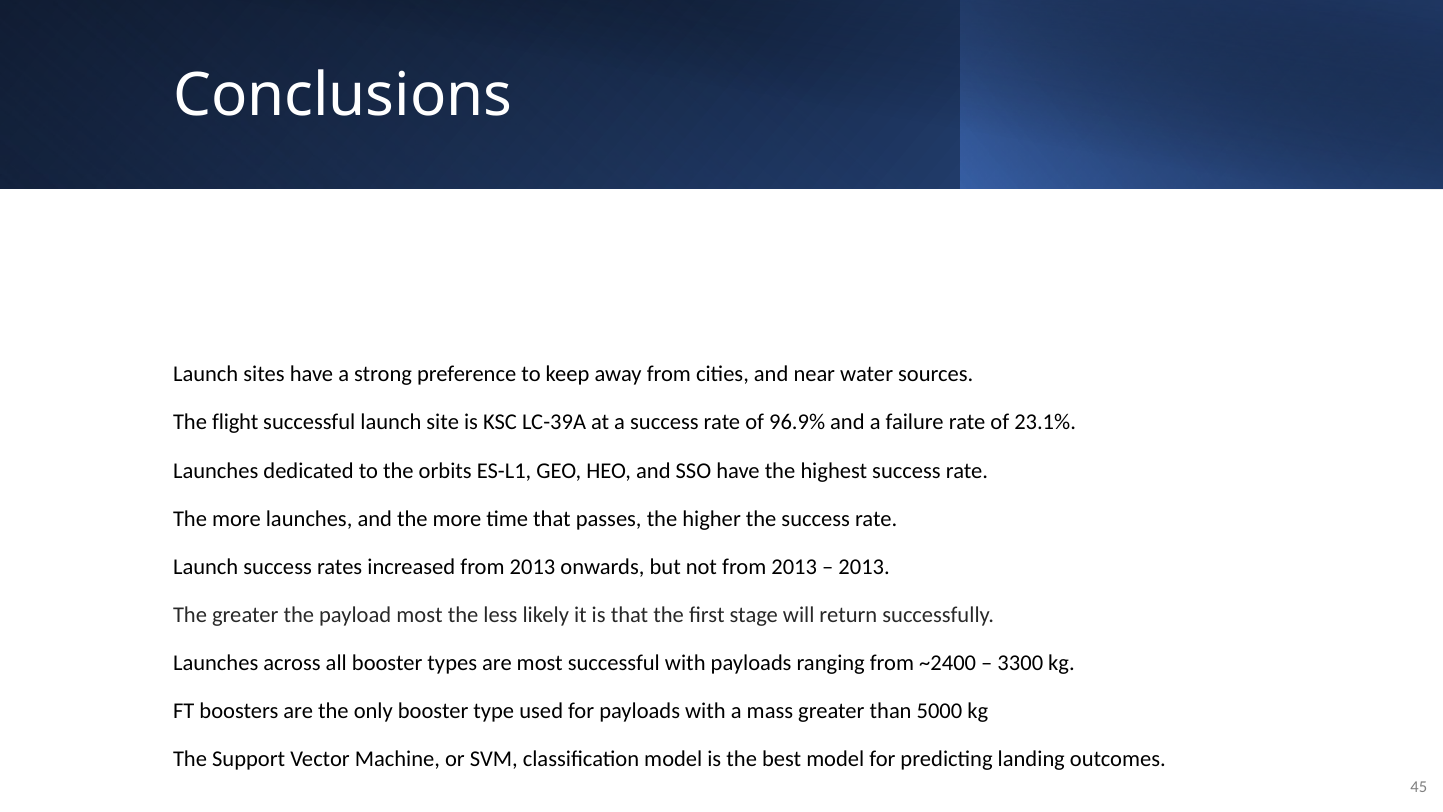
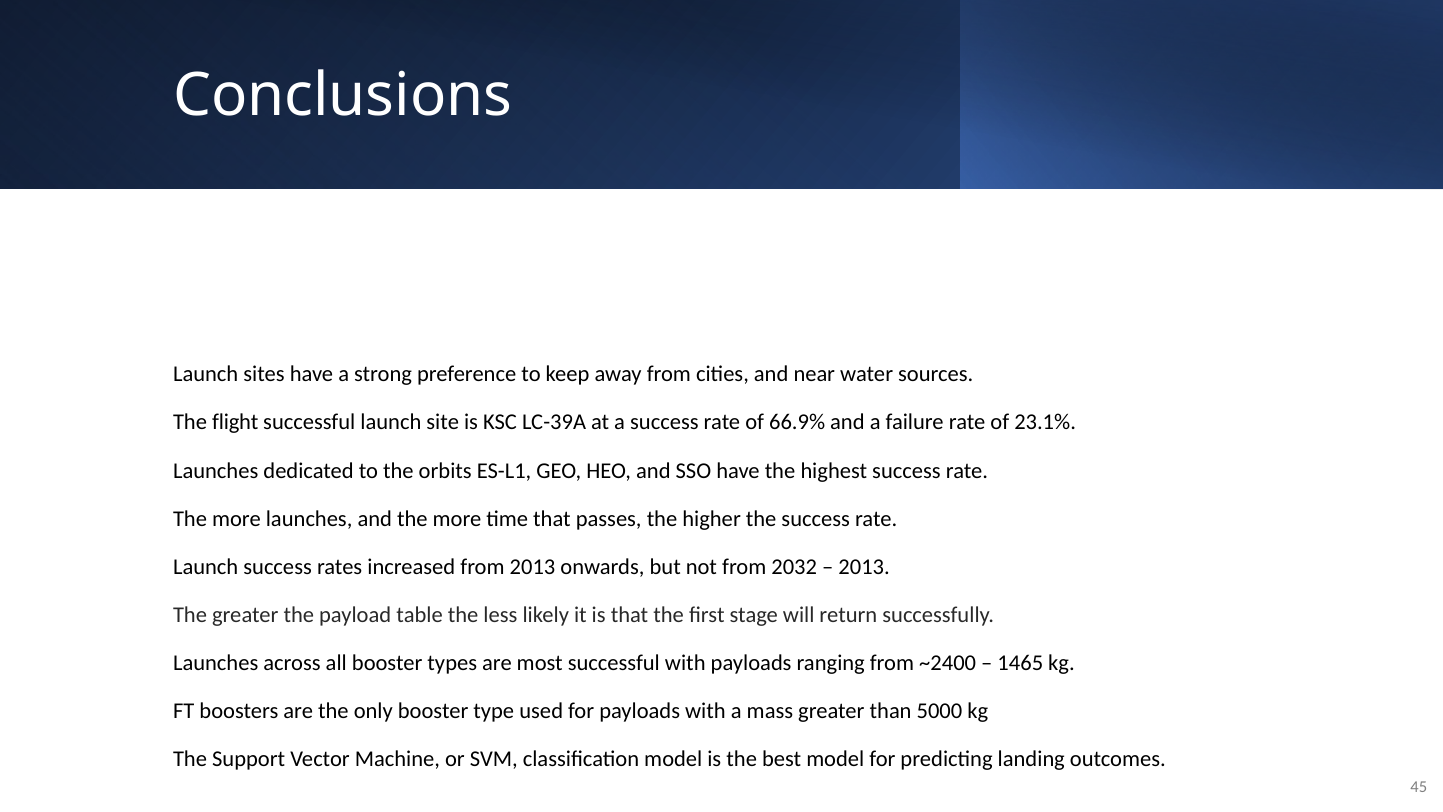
96.9%: 96.9% -> 66.9%
not from 2013: 2013 -> 2032
payload most: most -> table
3300: 3300 -> 1465
